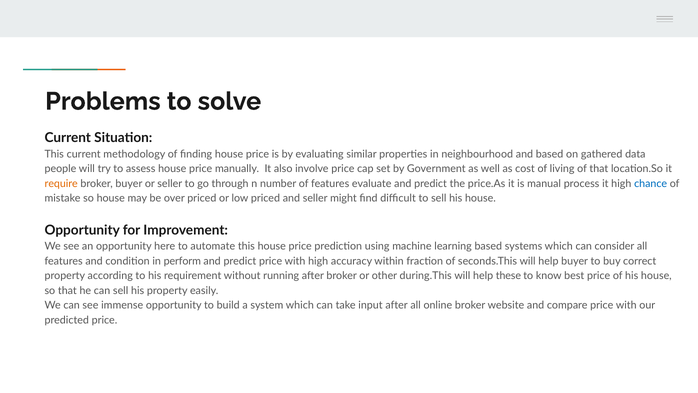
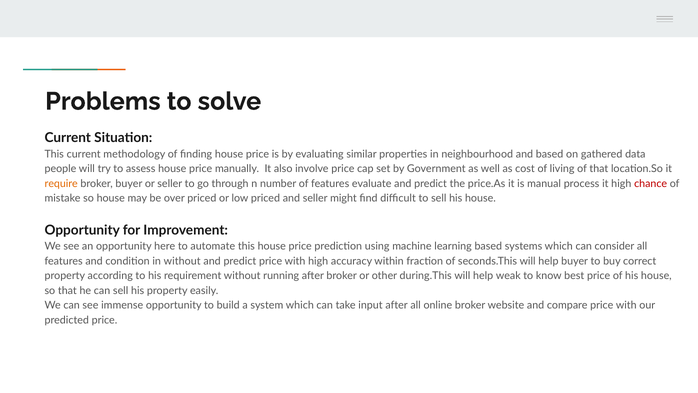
chance colour: blue -> red
in perform: perform -> without
these: these -> weak
